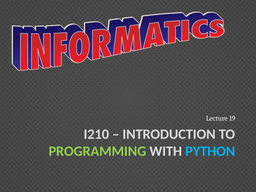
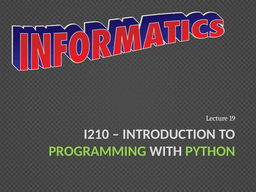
PYTHON colour: light blue -> light green
